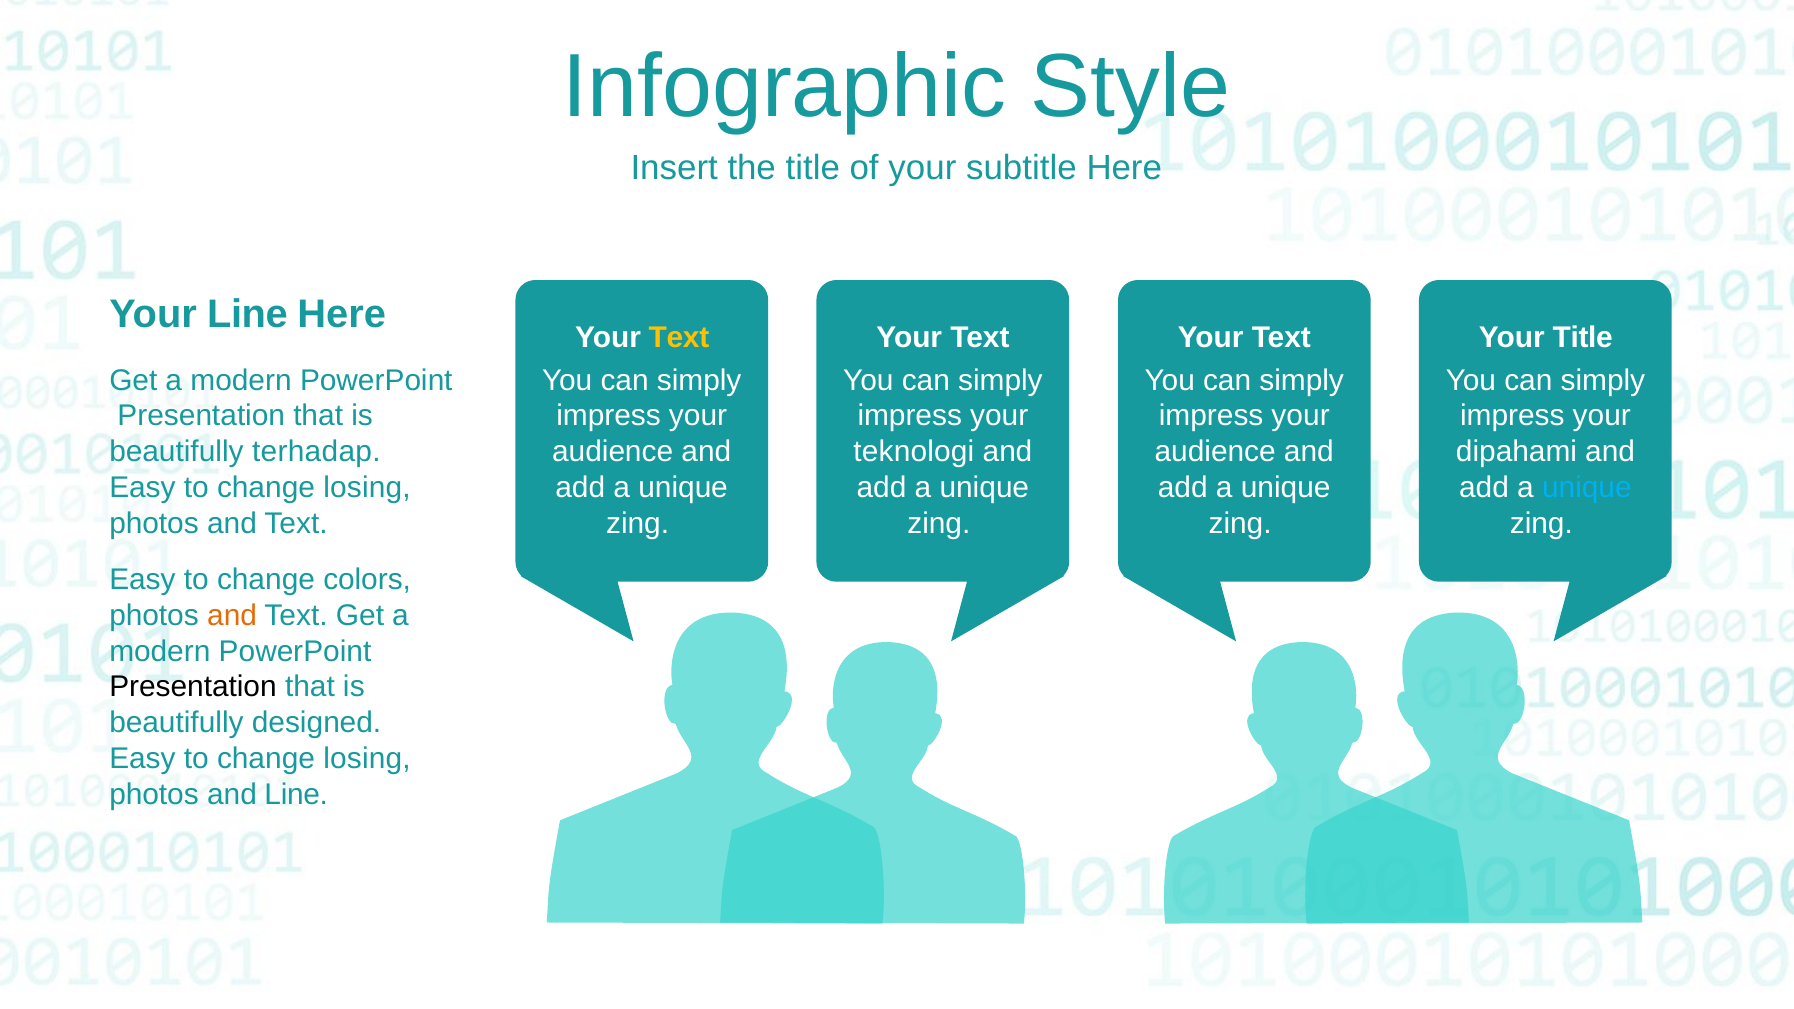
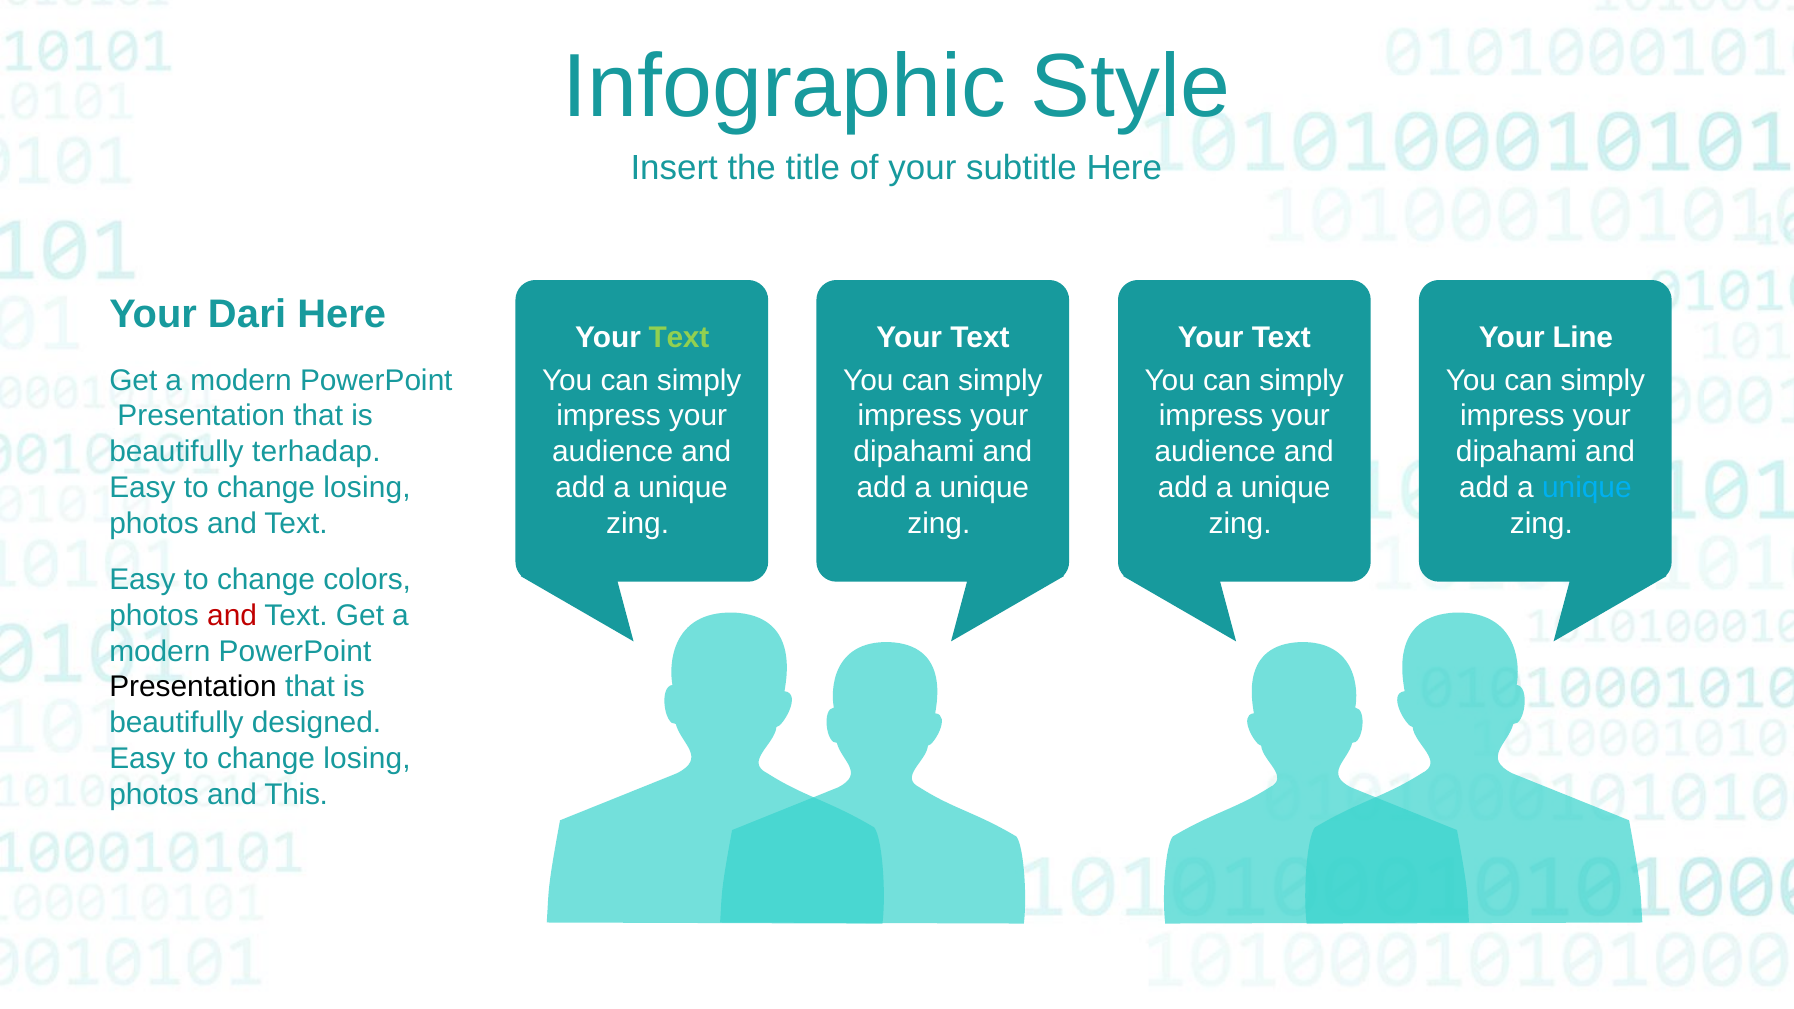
Your Line: Line -> Dari
Text at (679, 338) colour: yellow -> light green
Your Title: Title -> Line
teknologi at (914, 452): teknologi -> dipahami
and at (232, 615) colour: orange -> red
and Line: Line -> This
